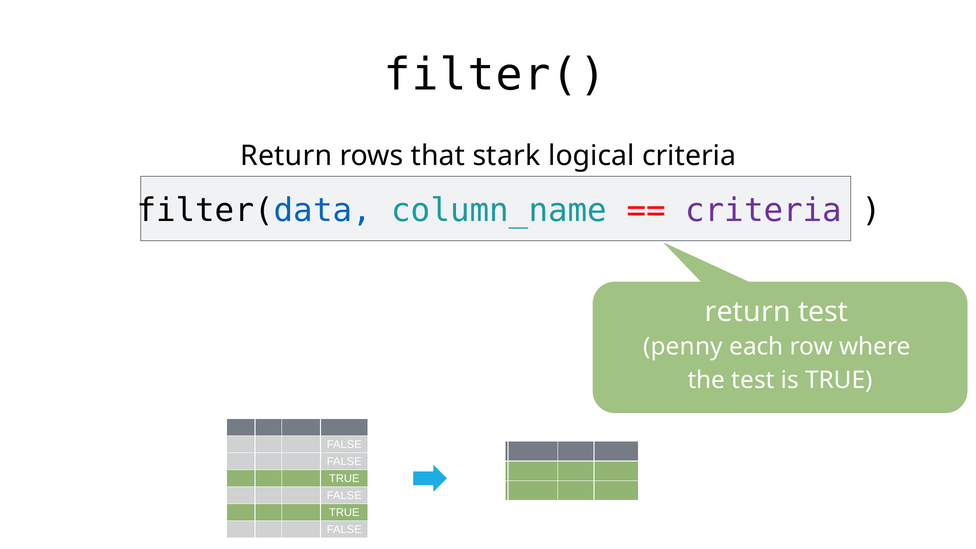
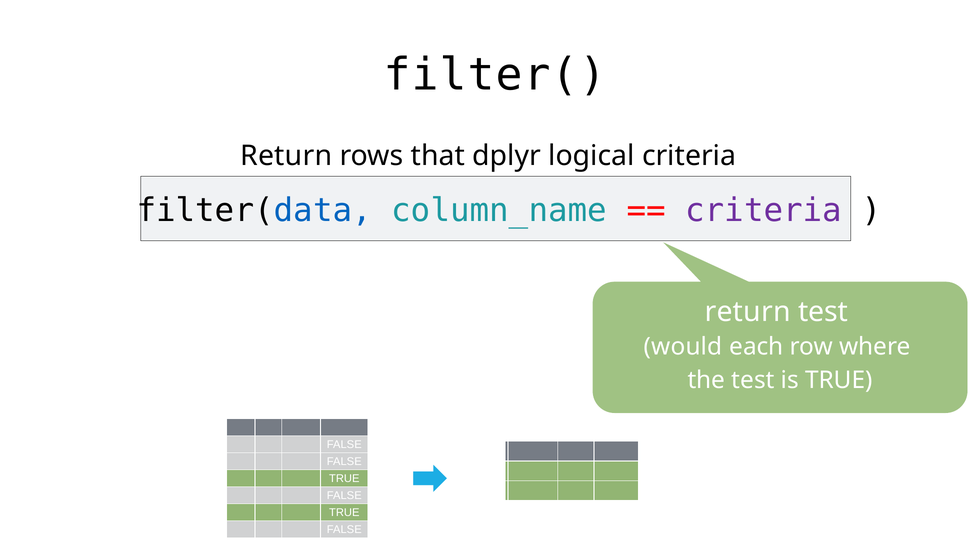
stark: stark -> dplyr
penny: penny -> would
